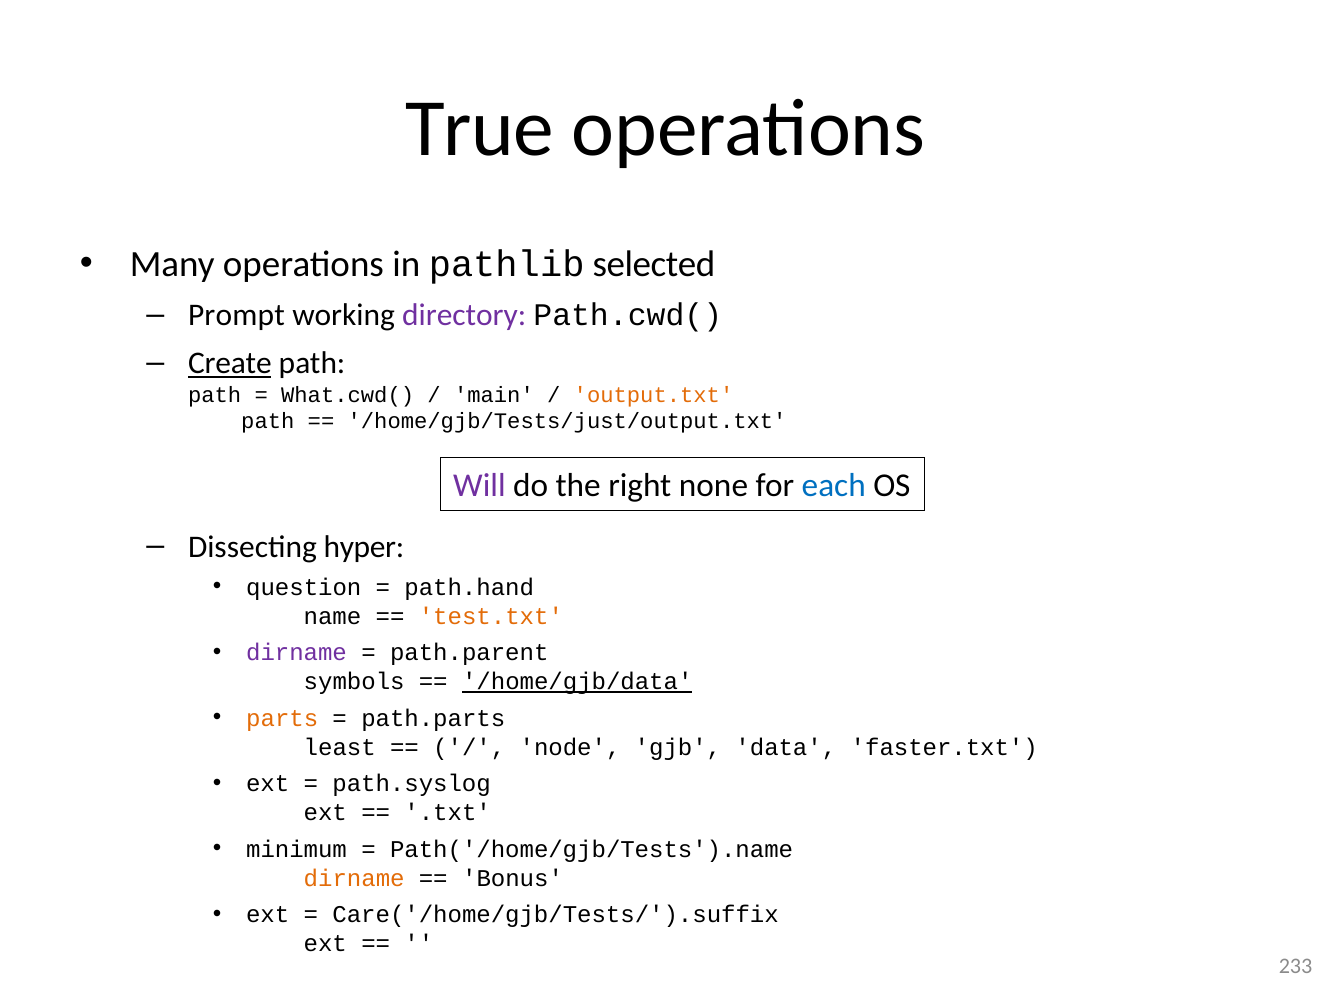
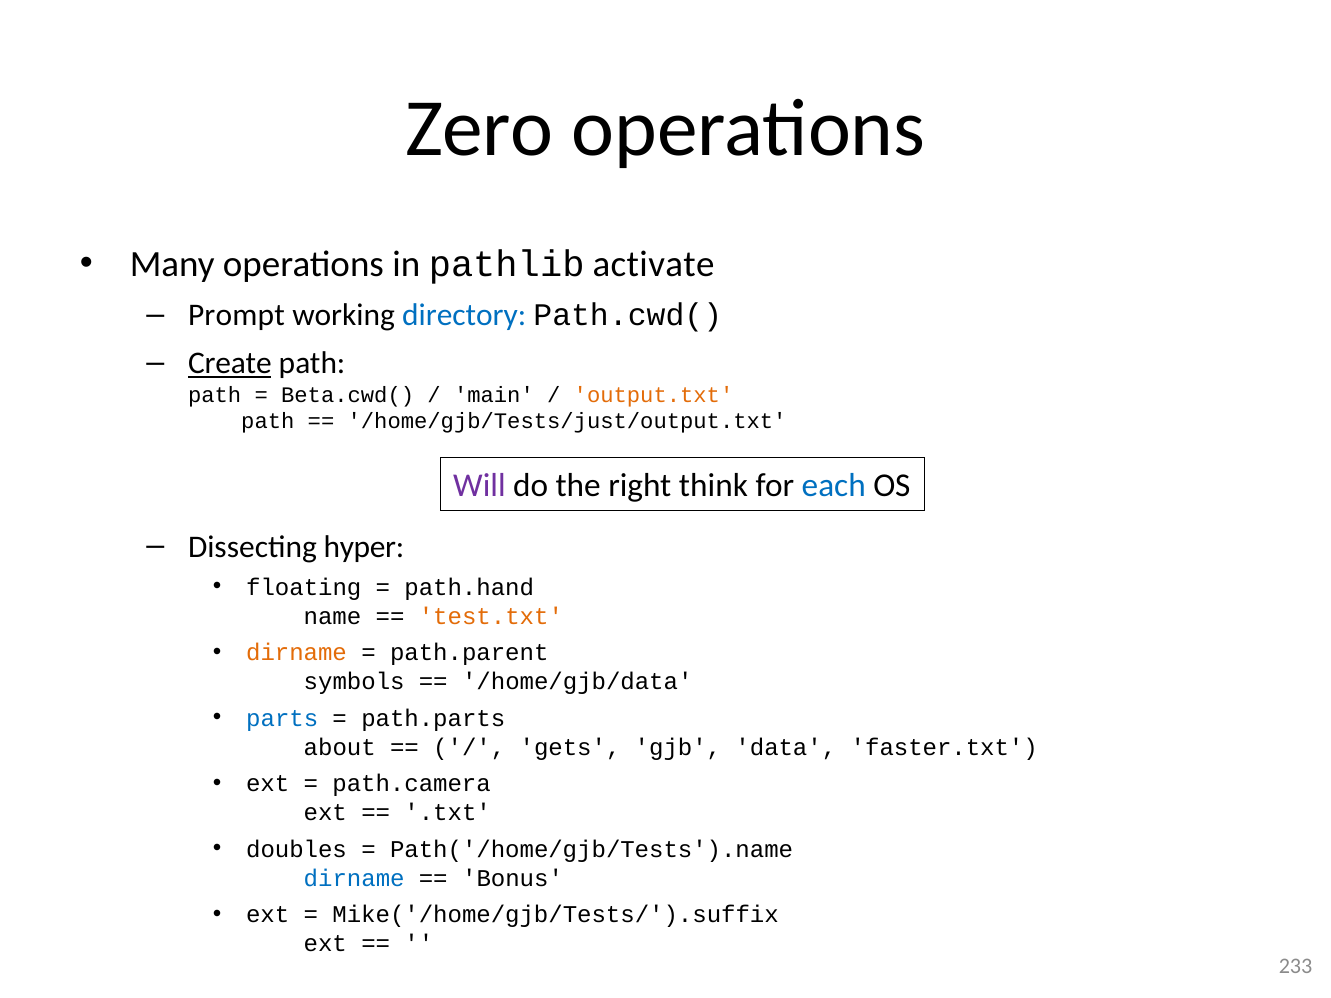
True: True -> Zero
selected: selected -> activate
directory colour: purple -> blue
What.cwd(: What.cwd( -> Beta.cwd(
none: none -> think
question: question -> floating
dirname at (297, 653) colour: purple -> orange
/home/gjb/data underline: present -> none
parts colour: orange -> blue
least: least -> about
node: node -> gets
path.syslog: path.syslog -> path.camera
minimum: minimum -> doubles
dirname at (354, 878) colour: orange -> blue
Care('/home/gjb/Tests/').suffix: Care('/home/gjb/Tests/').suffix -> Mike('/home/gjb/Tests/').suffix
